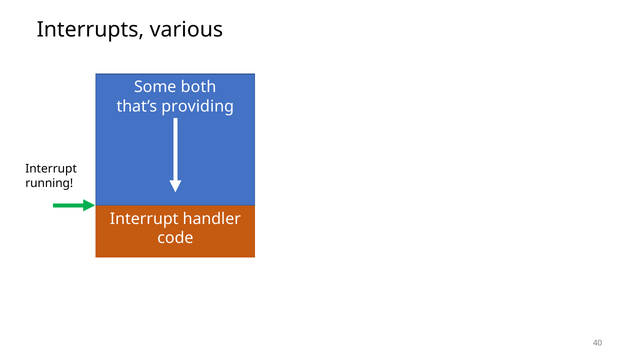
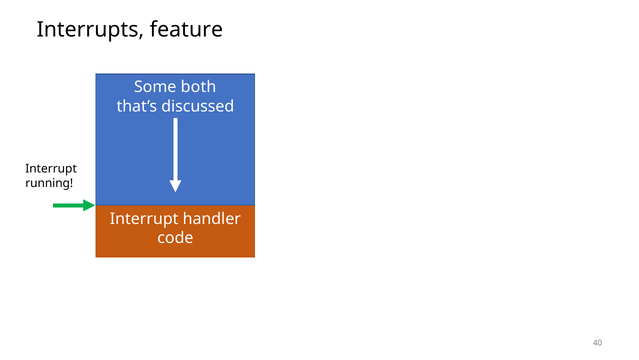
various: various -> feature
providing: providing -> discussed
